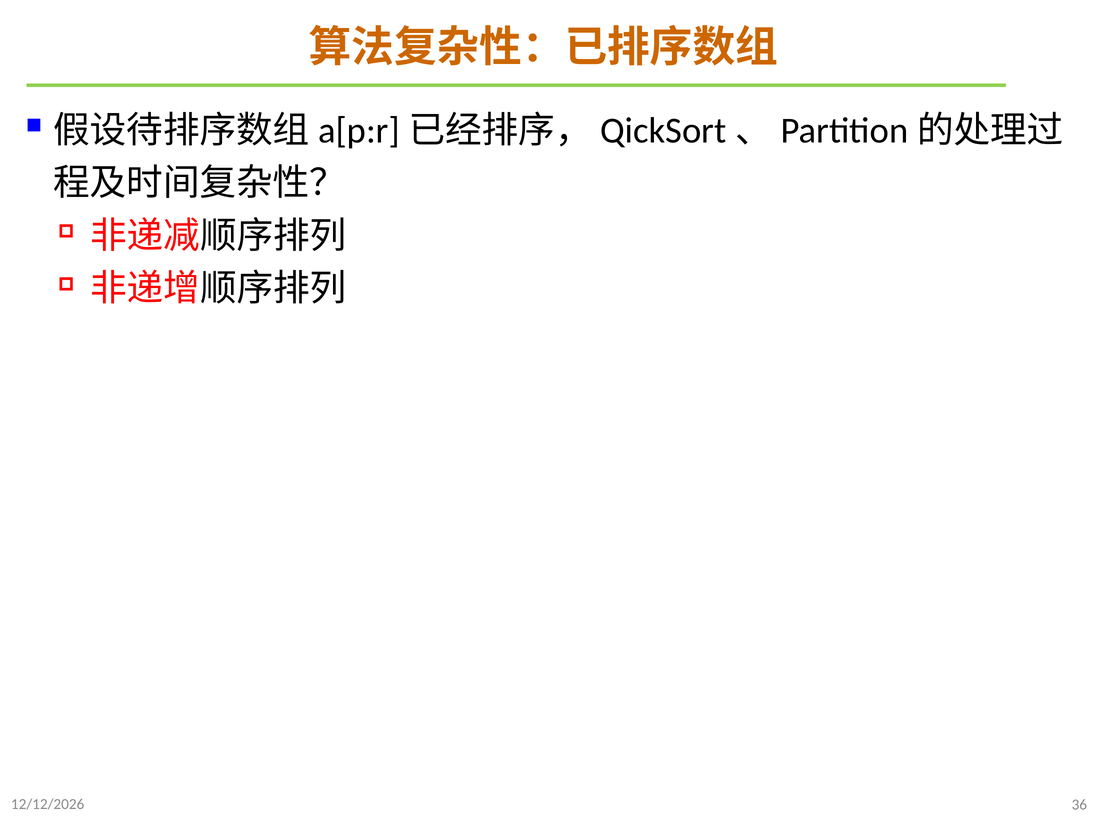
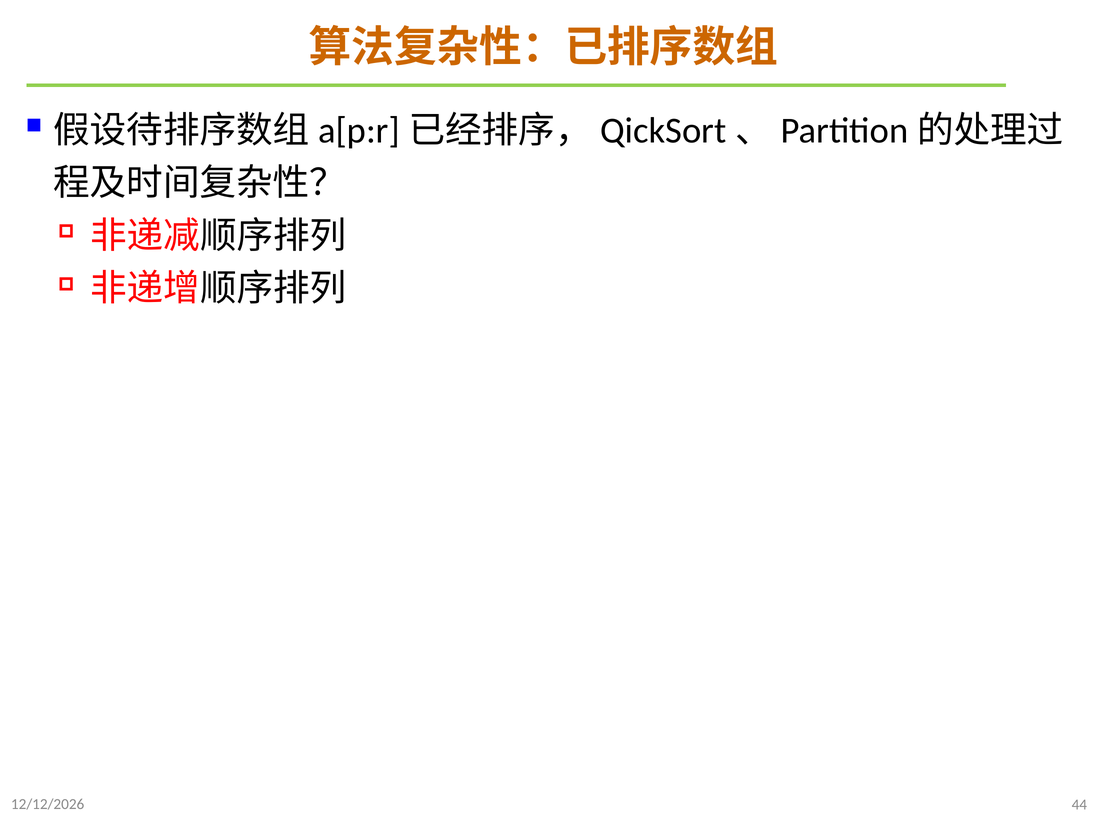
36: 36 -> 44
